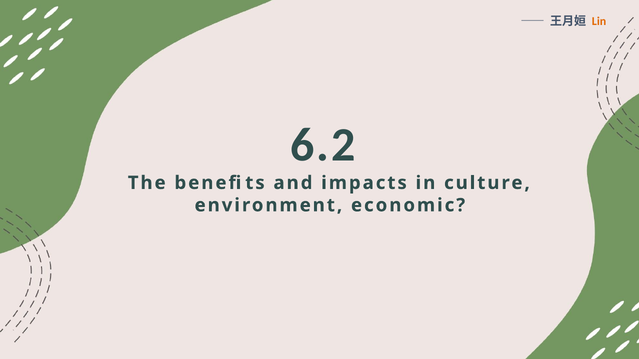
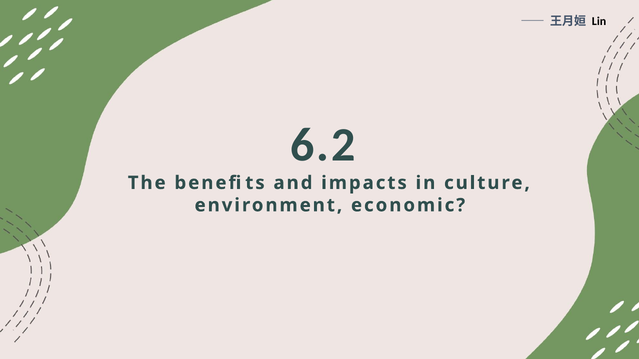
Lin colour: orange -> black
